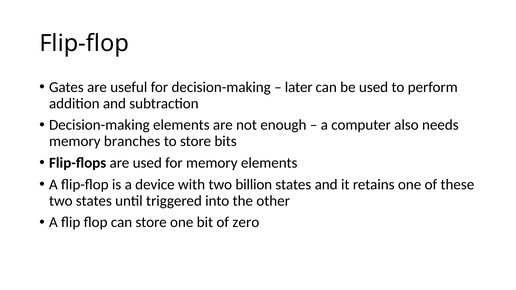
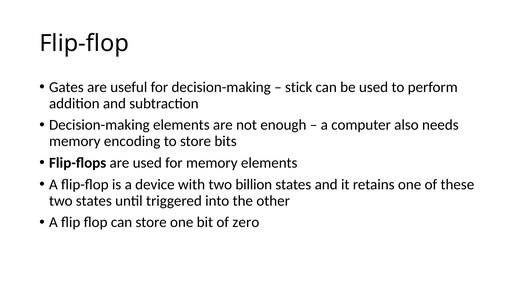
later: later -> stick
branches: branches -> encoding
